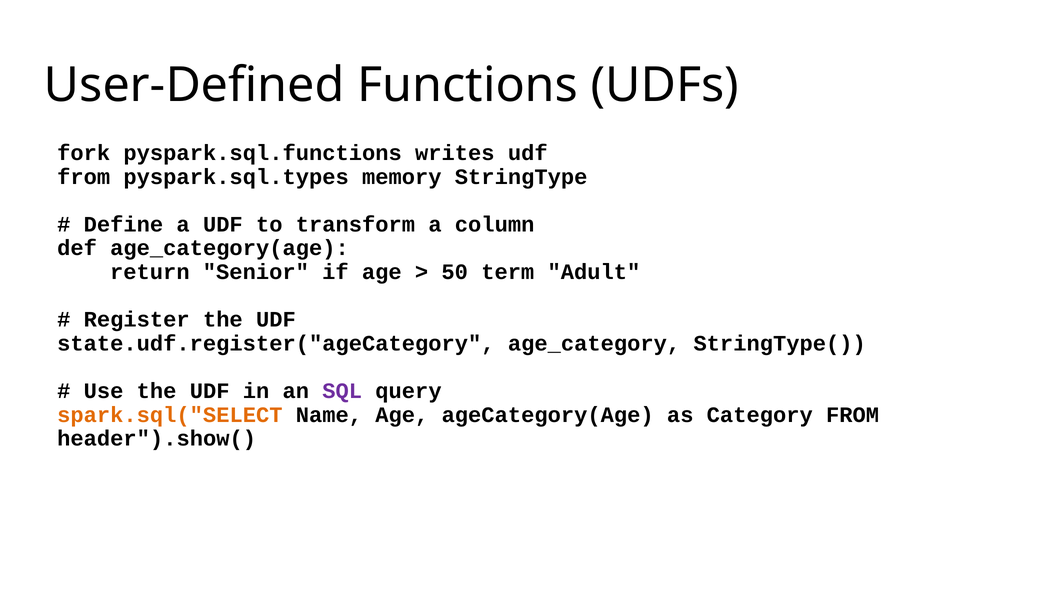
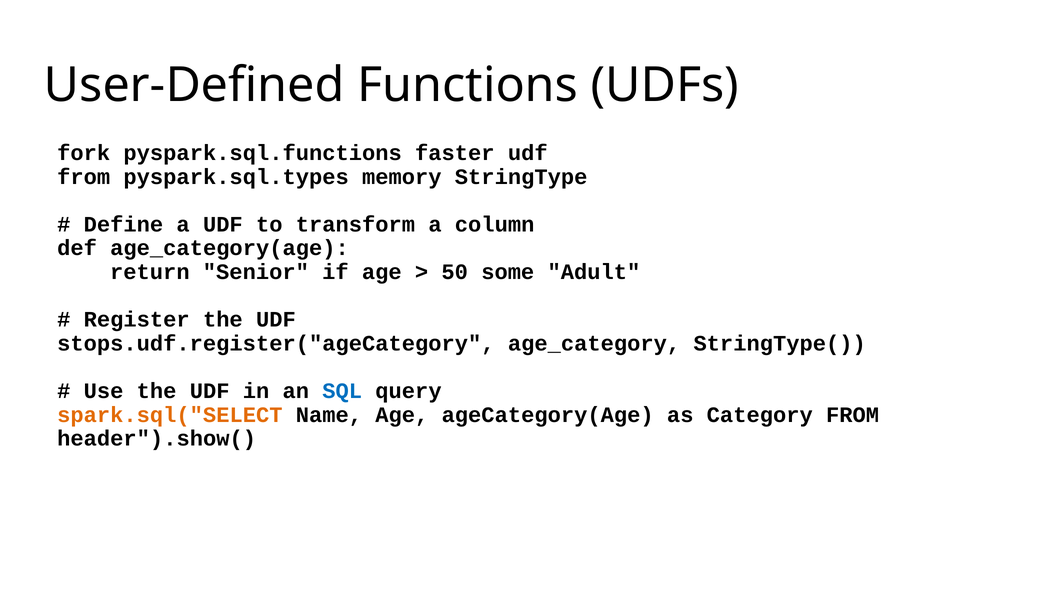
writes: writes -> faster
term: term -> some
state.udf.register("ageCategory: state.udf.register("ageCategory -> stops.udf.register("ageCategory
SQL colour: purple -> blue
